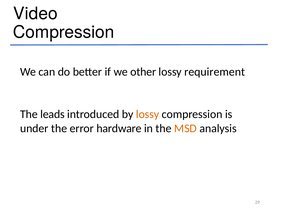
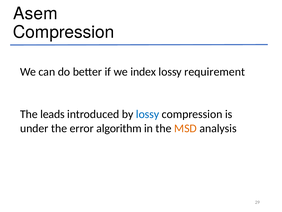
Video: Video -> Asem
other: other -> index
lossy at (148, 114) colour: orange -> blue
hardware: hardware -> algorithm
